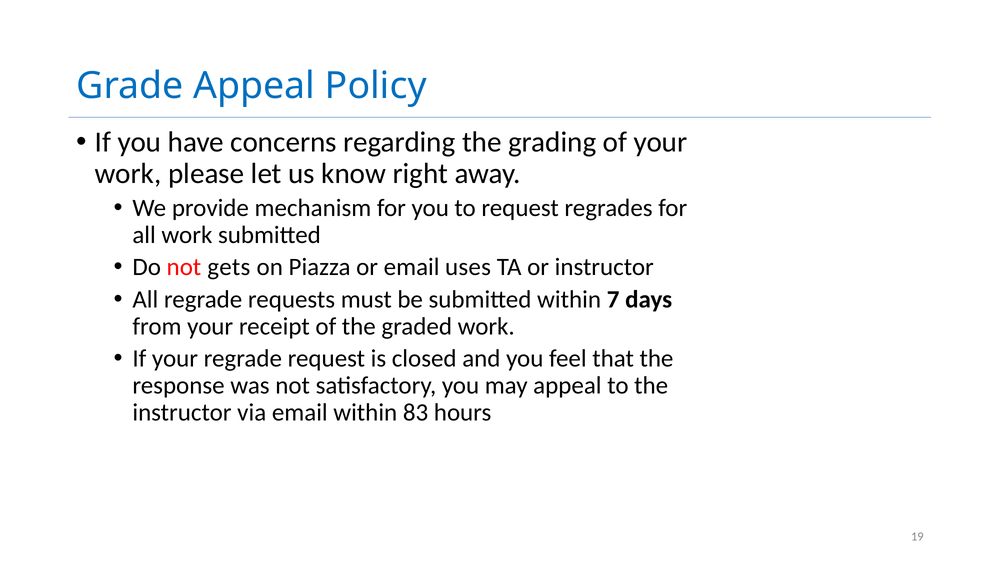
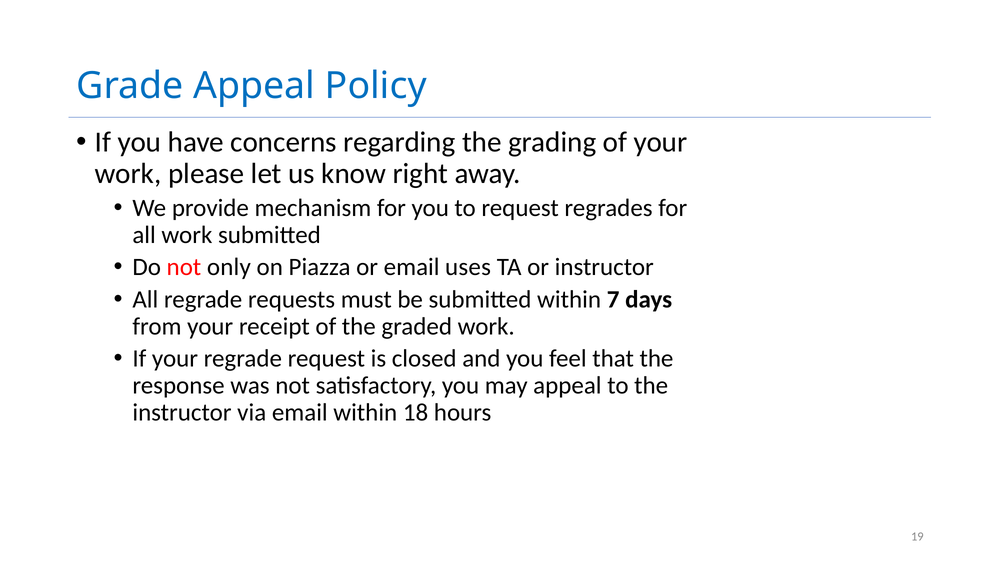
gets: gets -> only
83: 83 -> 18
